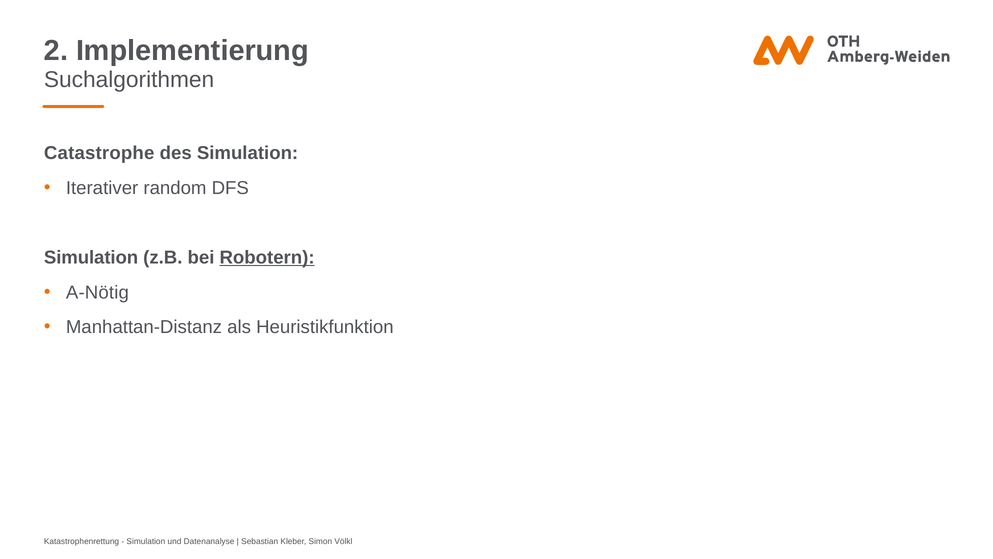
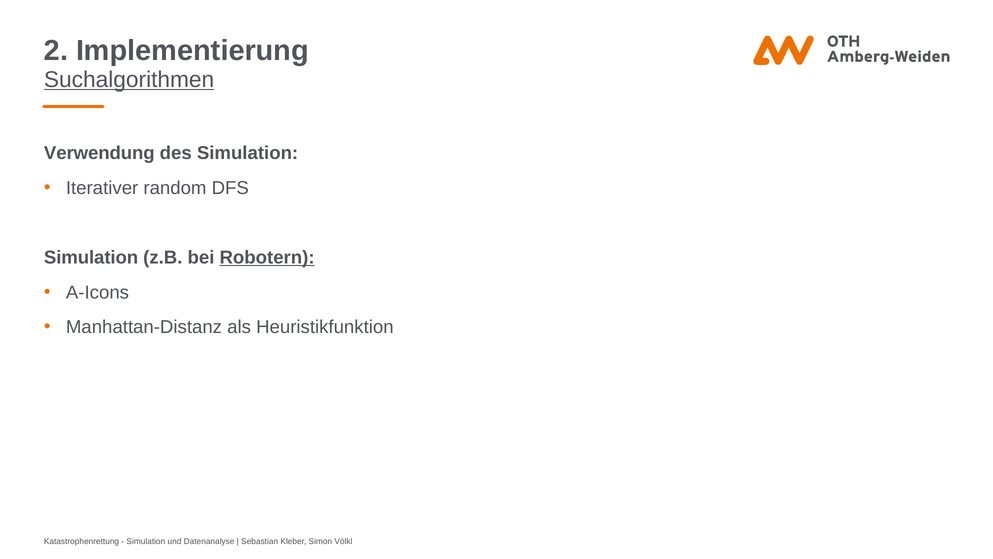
Suchalgorithmen underline: none -> present
Catastrophe: Catastrophe -> Verwendung
A-Nötig: A-Nötig -> A-Icons
